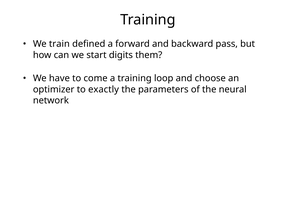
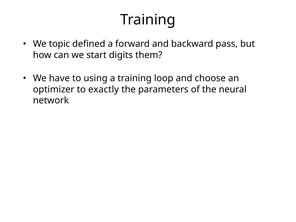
train: train -> topic
come: come -> using
